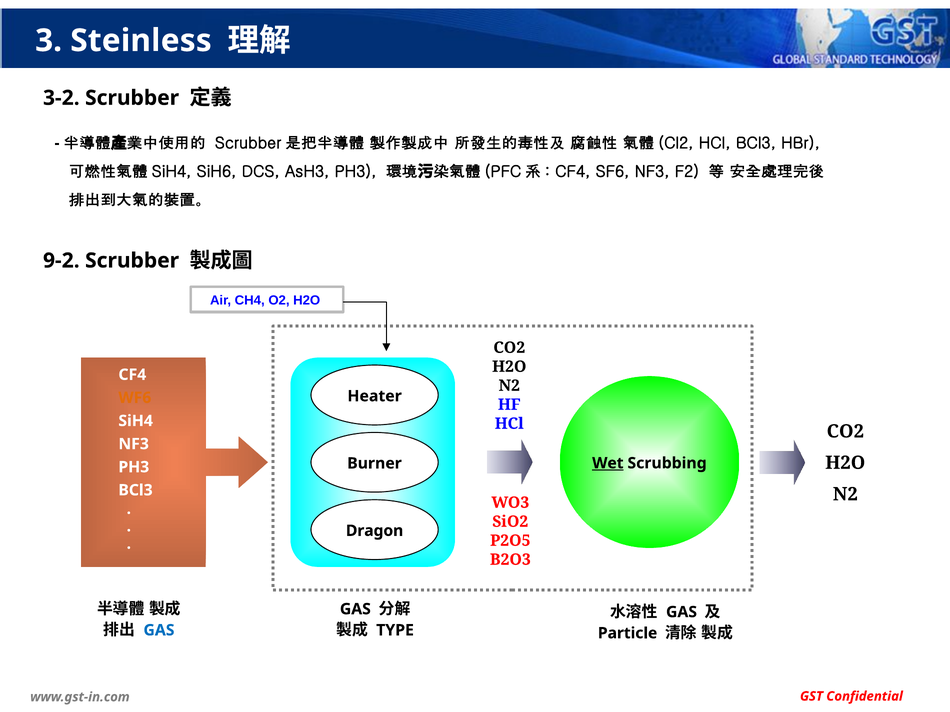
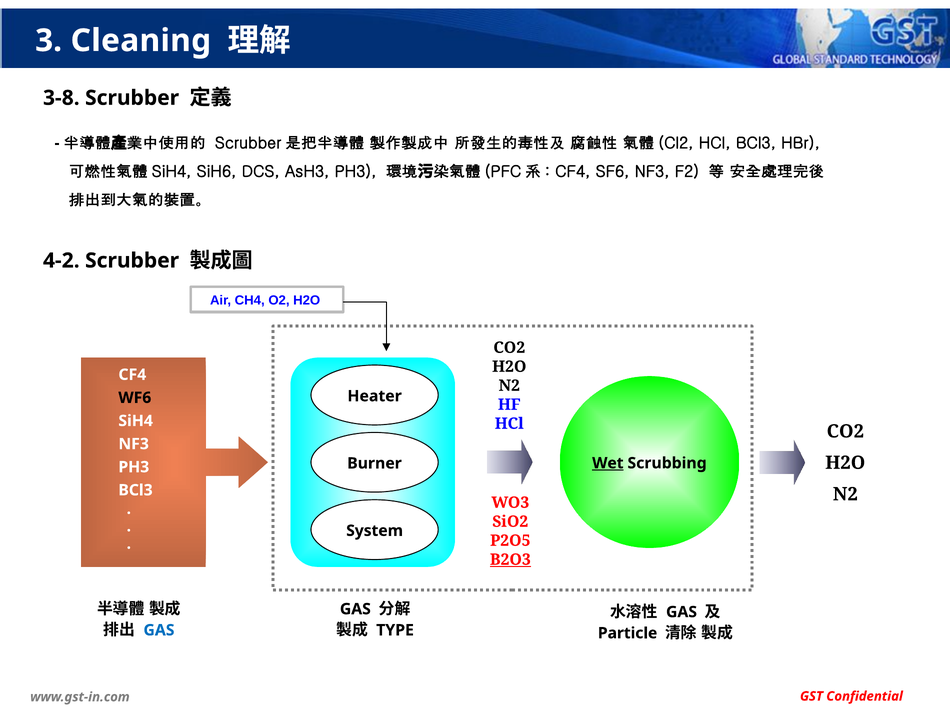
Steinless: Steinless -> Cleaning
3-2: 3-2 -> 3-8
9-2: 9-2 -> 4-2
WF6 colour: orange -> black
Dragon: Dragon -> System
B2O3 underline: none -> present
